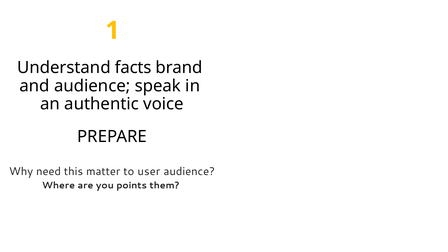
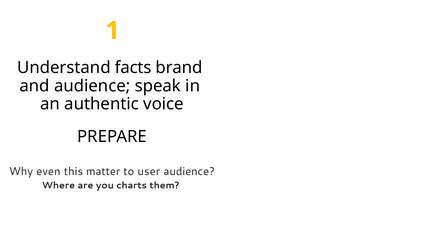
need: need -> even
points: points -> charts
